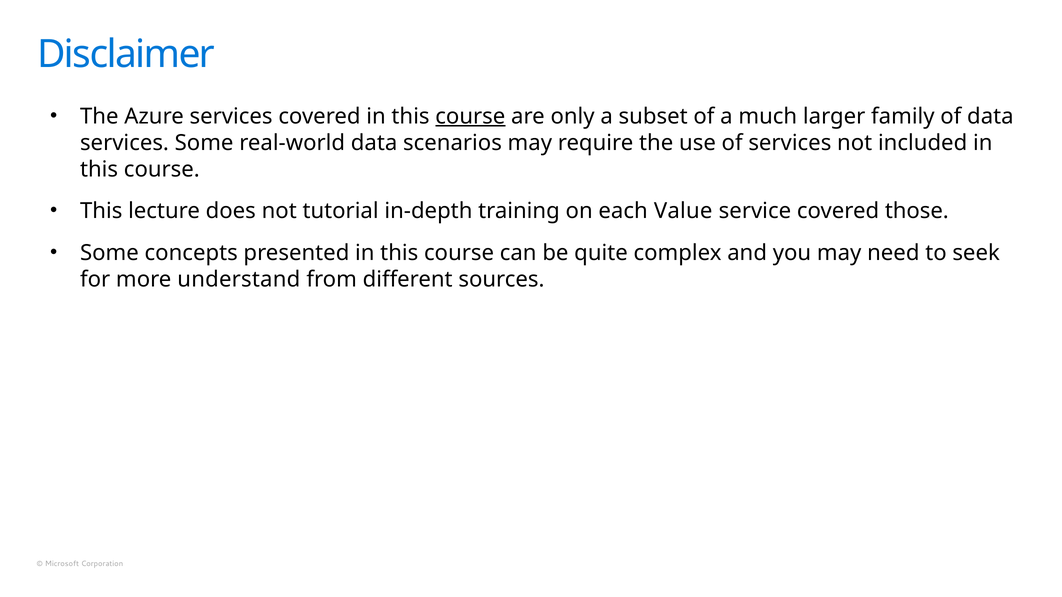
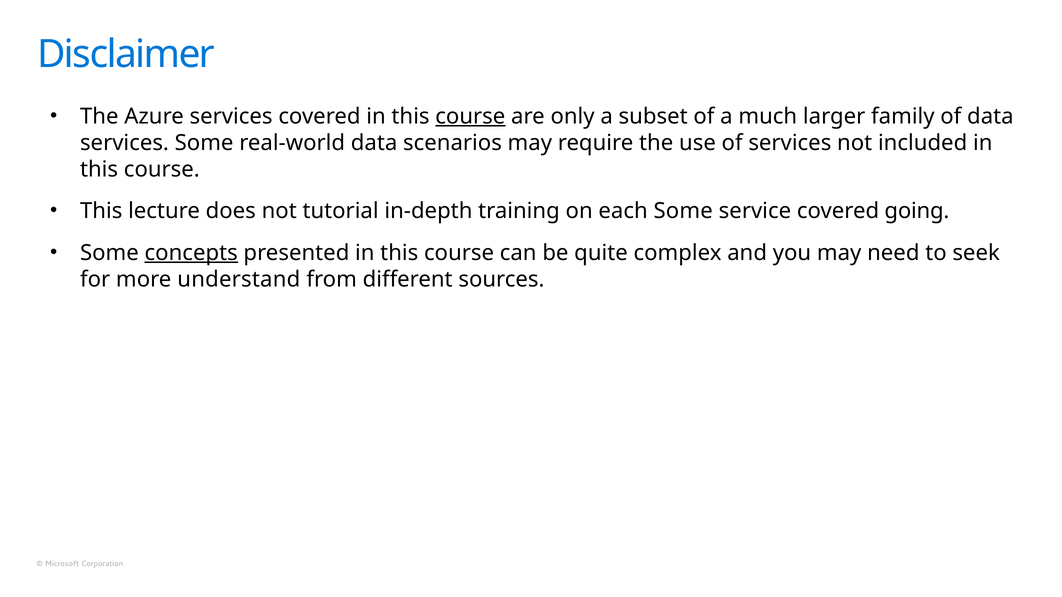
each Value: Value -> Some
those: those -> going
concepts underline: none -> present
